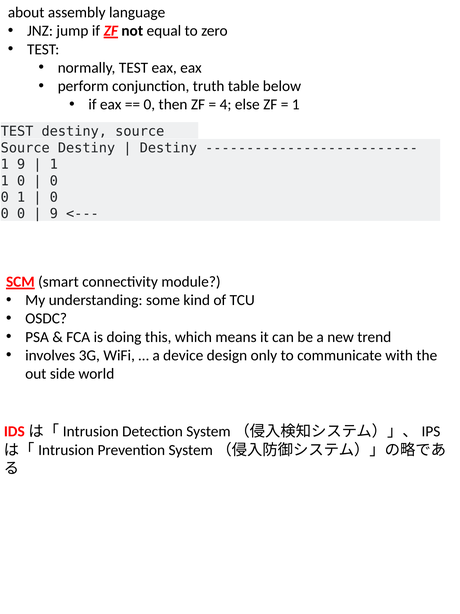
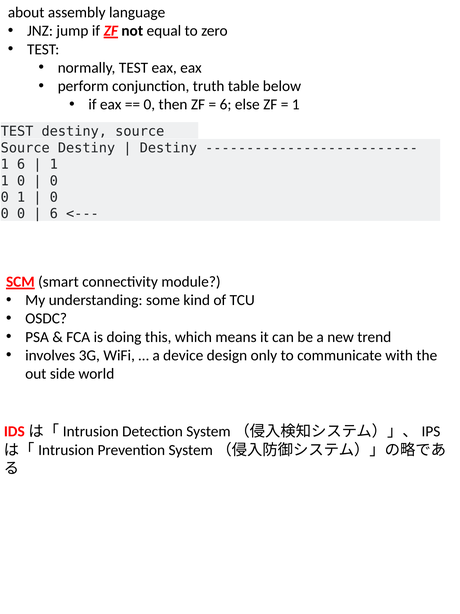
4 at (226, 104): 4 -> 6
1 9: 9 -> 6
9 at (54, 213): 9 -> 6
